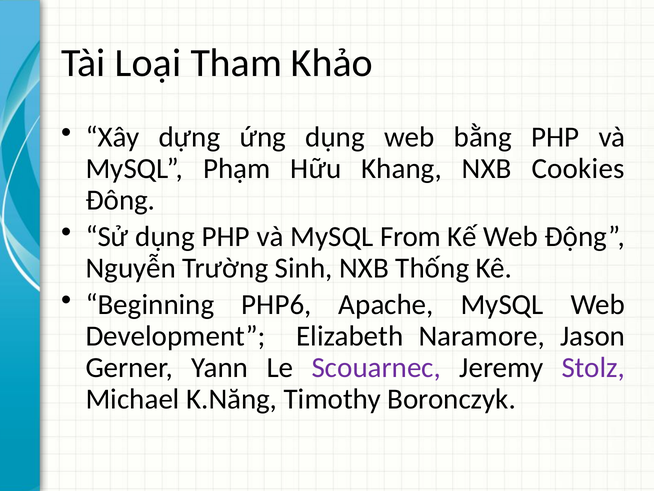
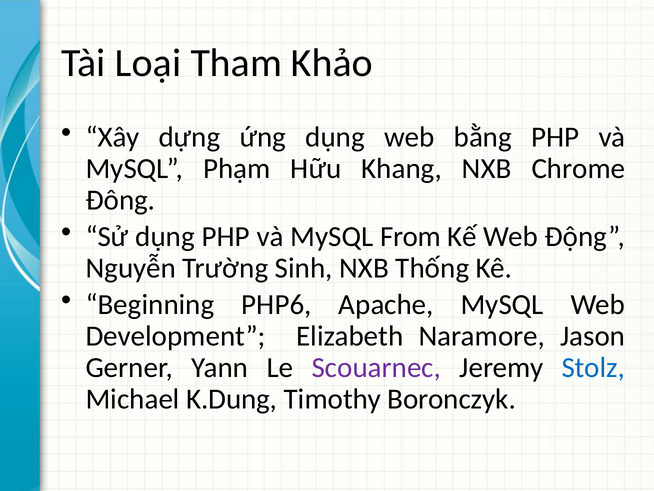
Cookies: Cookies -> Chrome
Stolz colour: purple -> blue
K.Năng: K.Năng -> K.Dung
